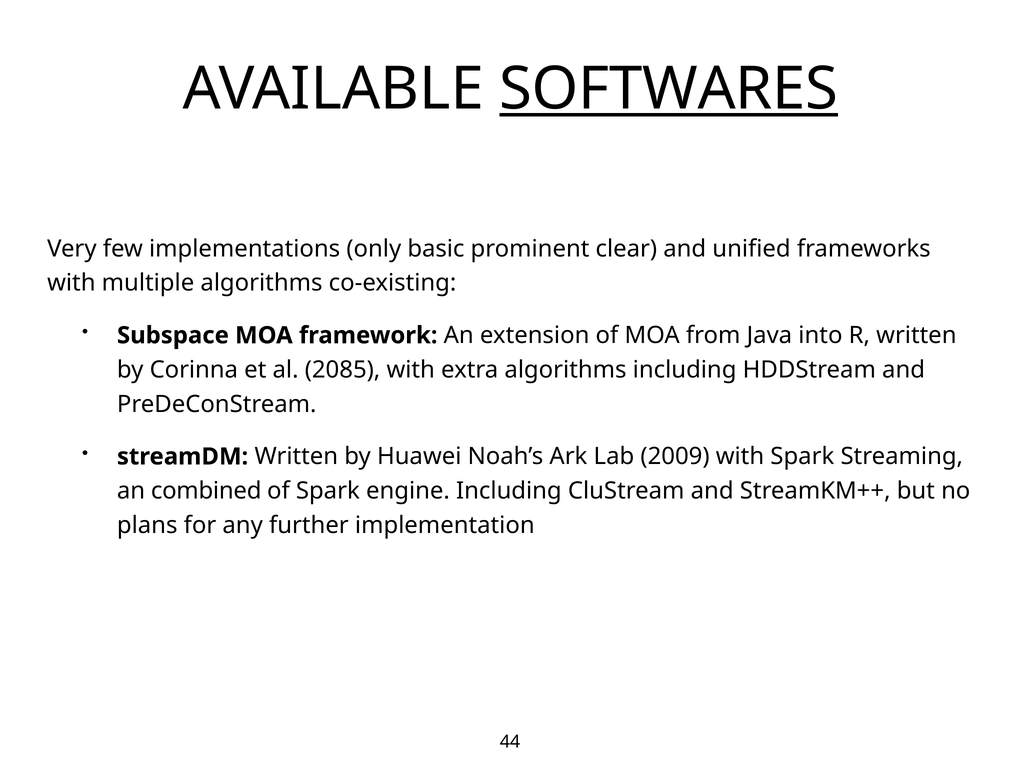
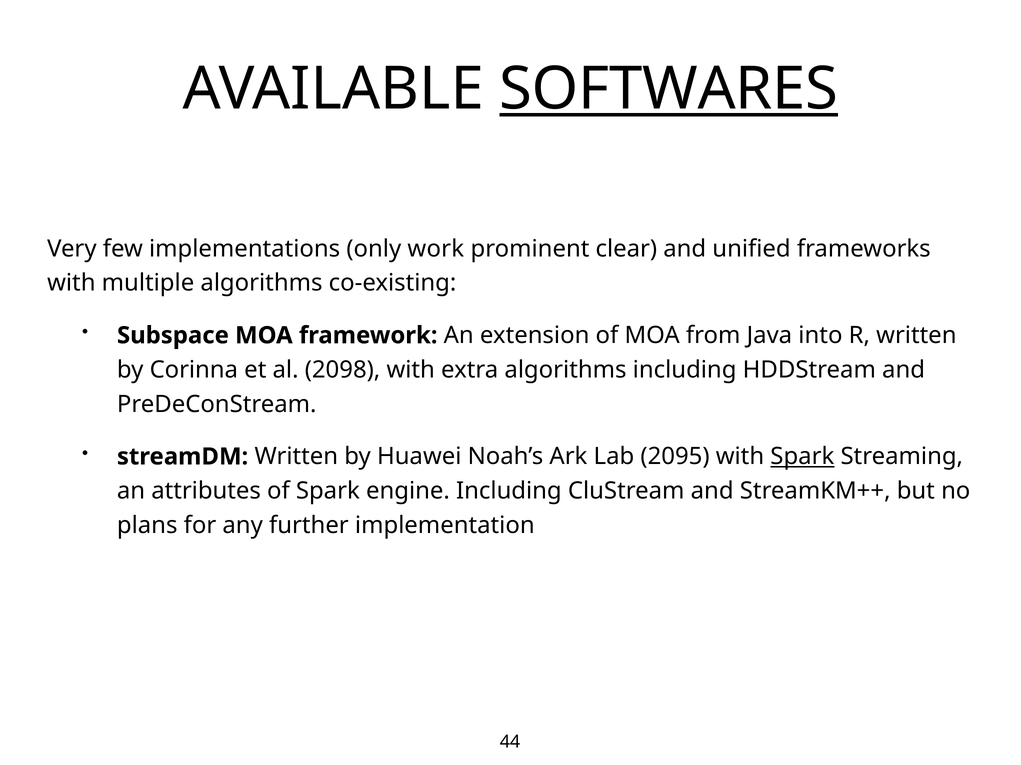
basic: basic -> work
2085: 2085 -> 2098
2009: 2009 -> 2095
Spark at (802, 457) underline: none -> present
combined: combined -> attributes
